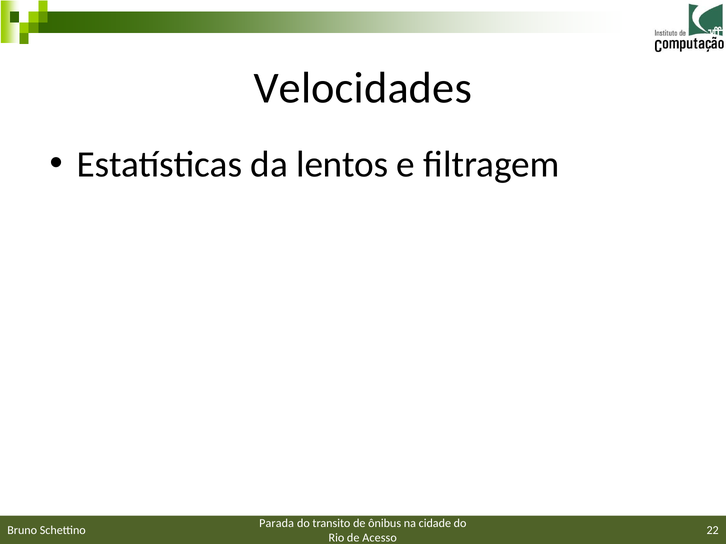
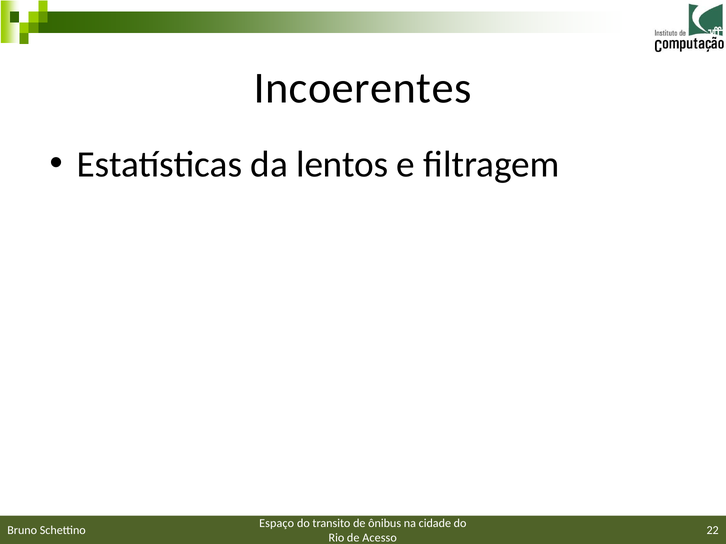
Velocidades: Velocidades -> Incoerentes
Parada: Parada -> Espaço
